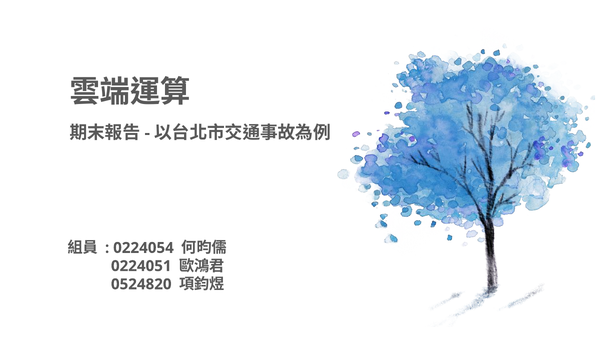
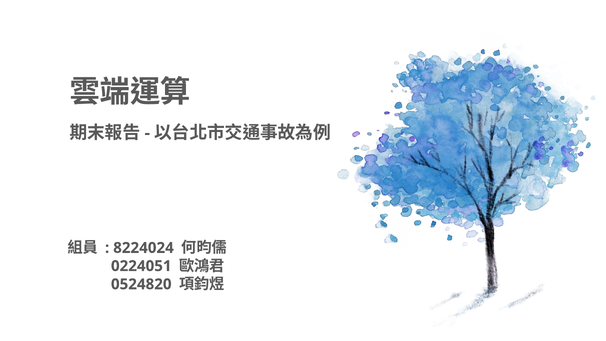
0224054: 0224054 -> 8224024
